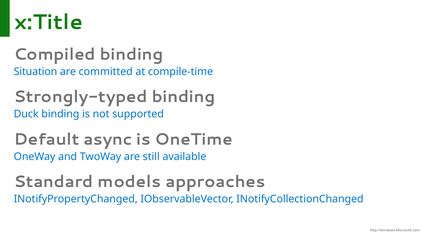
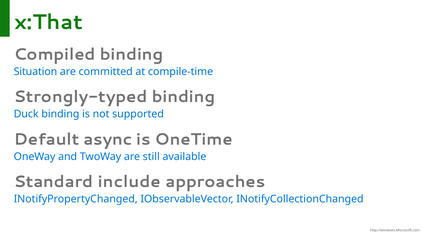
x:Title: x:Title -> x:That
models: models -> include
